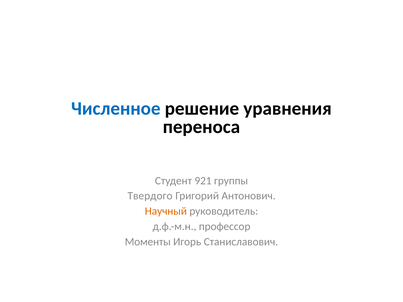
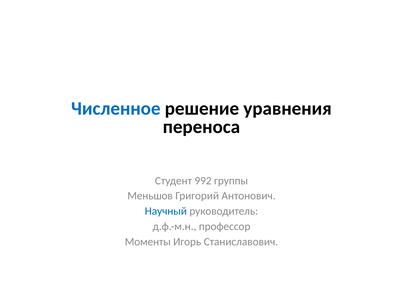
921: 921 -> 992
Твердого: Твердого -> Меньшов
Научный colour: orange -> blue
